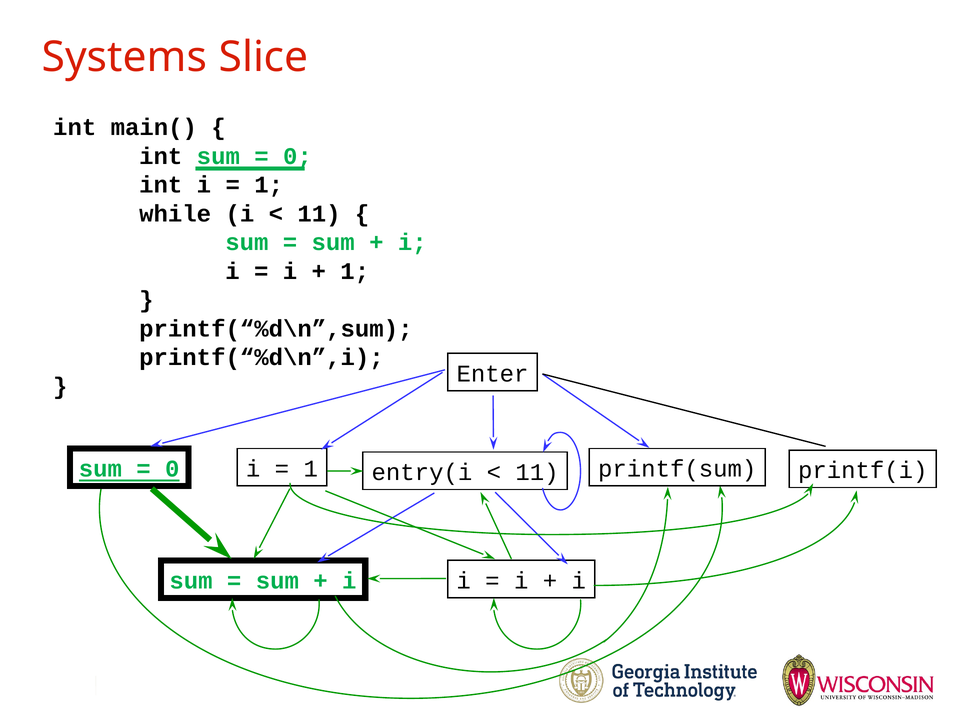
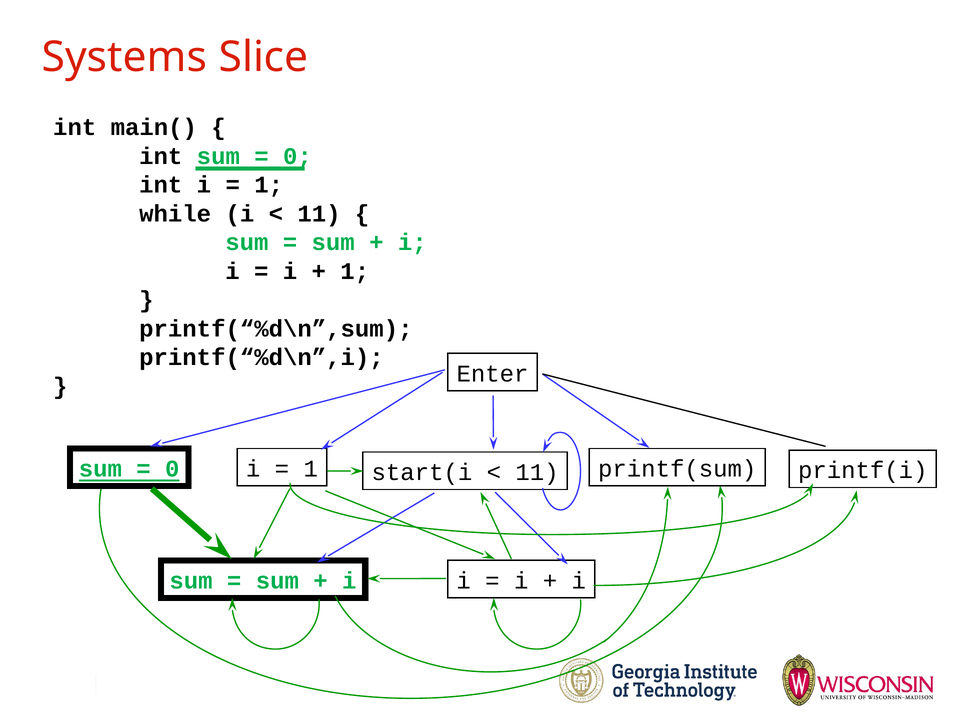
entry(i: entry(i -> start(i
